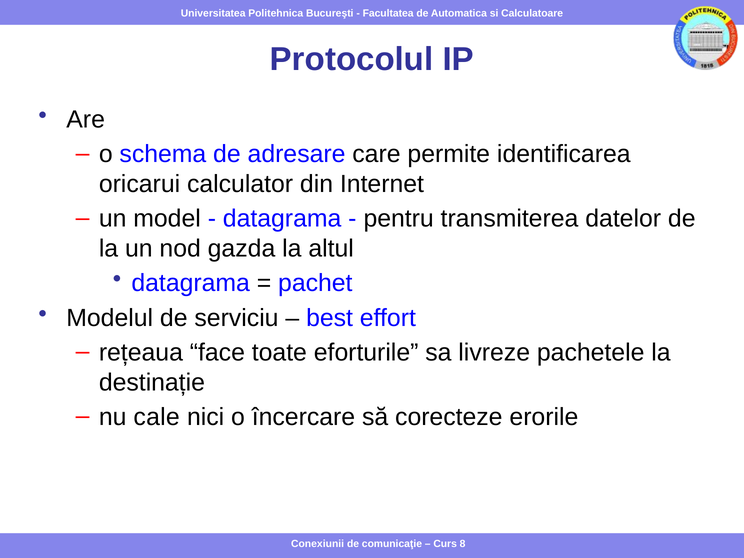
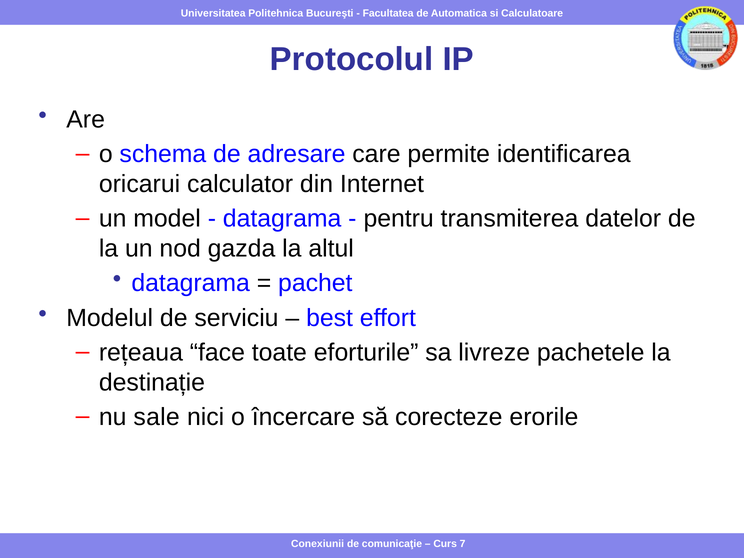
cale: cale -> sale
8: 8 -> 7
